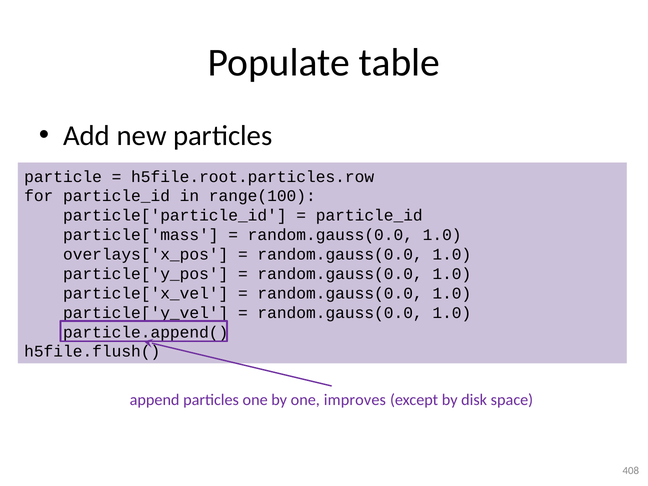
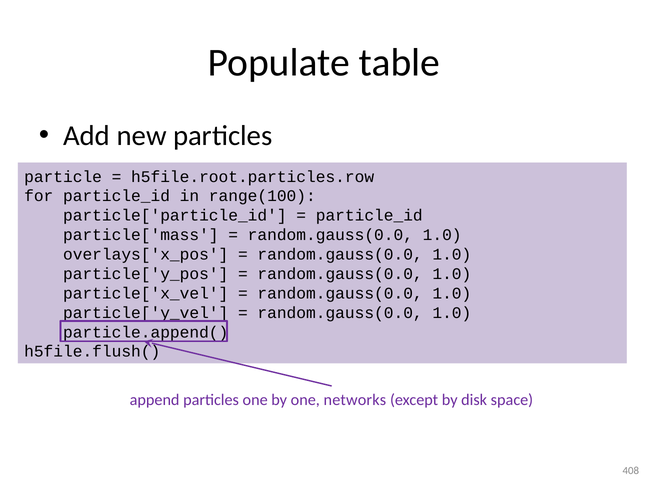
improves: improves -> networks
